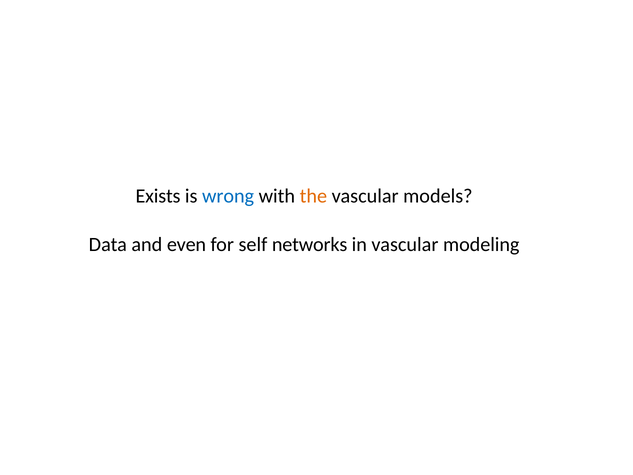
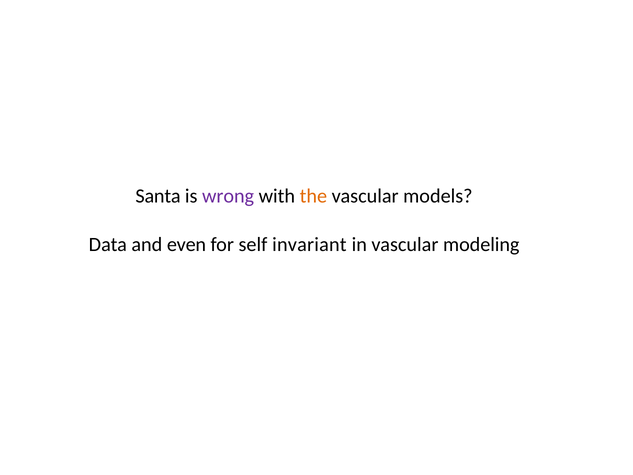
Exists: Exists -> Santa
wrong colour: blue -> purple
networks: networks -> invariant
